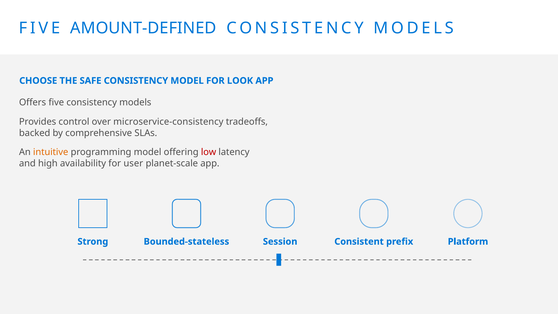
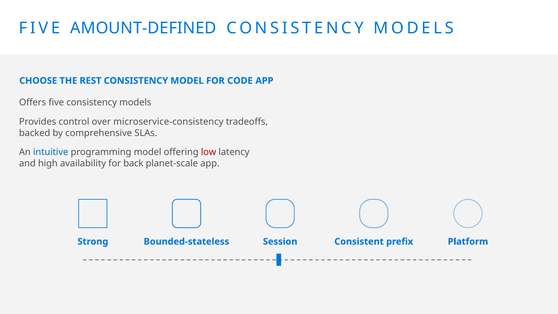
SAFE: SAFE -> REST
LOOK: LOOK -> CODE
intuitive colour: orange -> blue
user: user -> back
